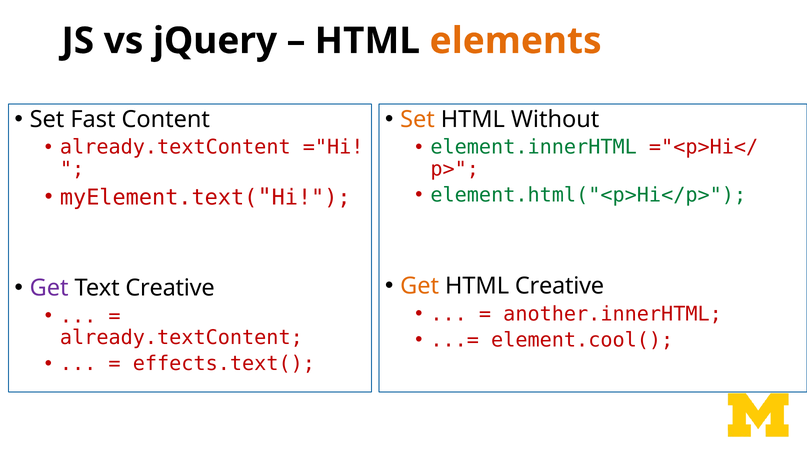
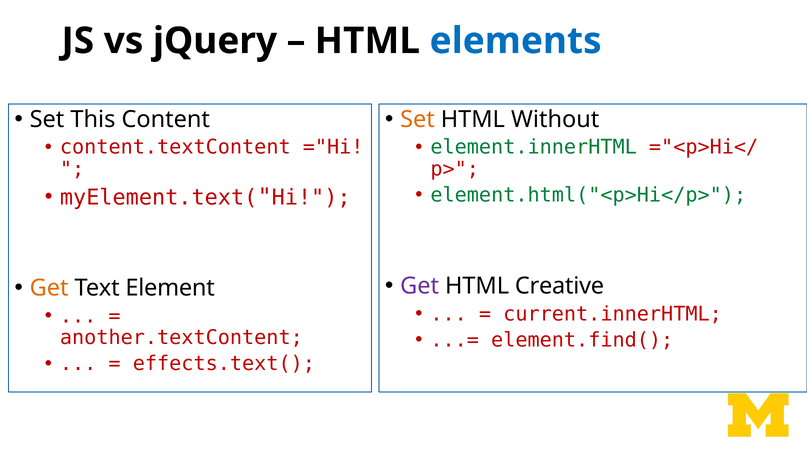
elements colour: orange -> blue
Fast: Fast -> This
already.textContent at (175, 147): already.textContent -> content.textContent
Get at (420, 286) colour: orange -> purple
Get at (49, 288) colour: purple -> orange
Text Creative: Creative -> Element
another.innerHTML: another.innerHTML -> current.innerHTML
already.textContent at (181, 338): already.textContent -> another.textContent
element.cool(: element.cool( -> element.find(
